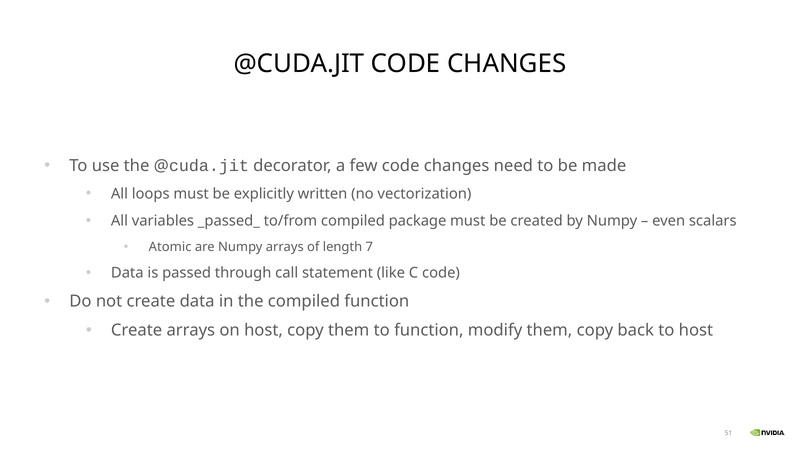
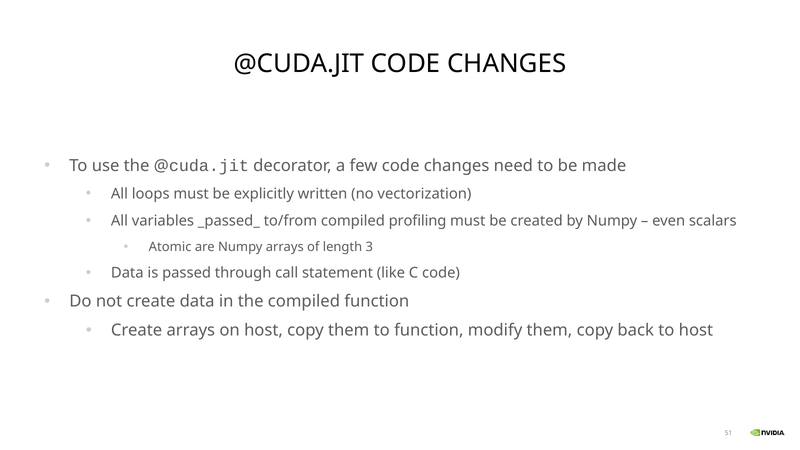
package: package -> profiling
7: 7 -> 3
